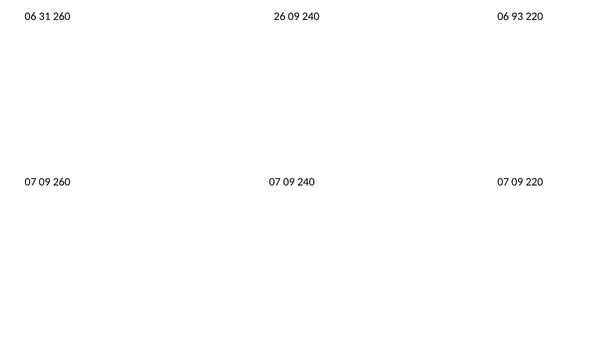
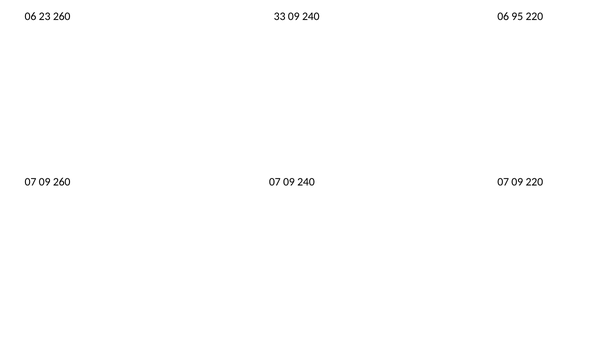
31: 31 -> 23
26: 26 -> 33
93: 93 -> 95
